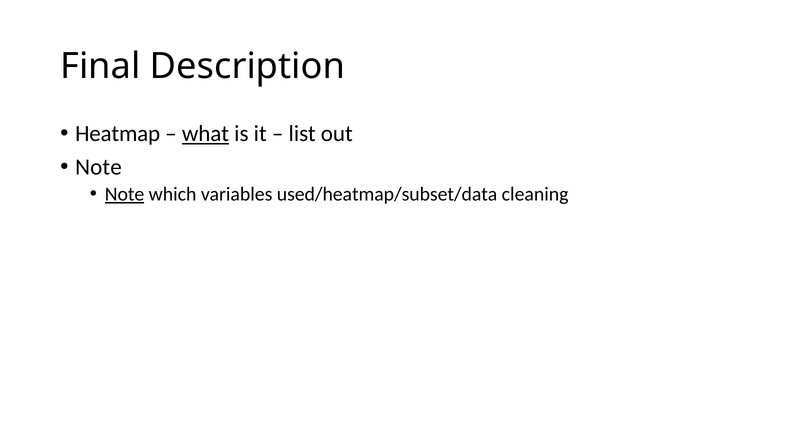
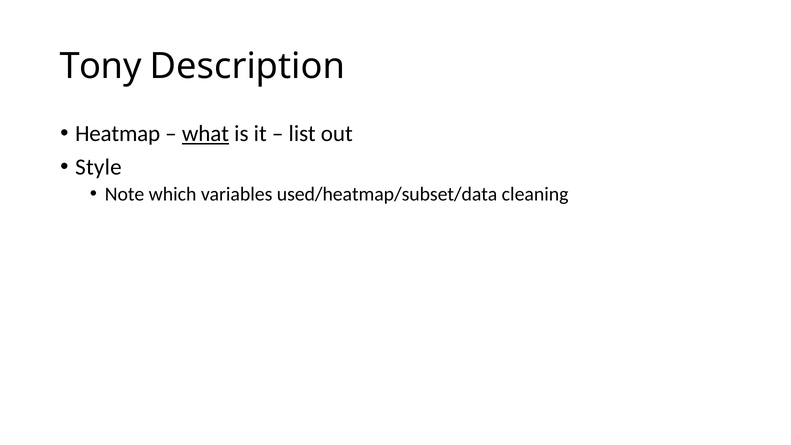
Final: Final -> Tony
Note at (98, 167): Note -> Style
Note at (125, 194) underline: present -> none
